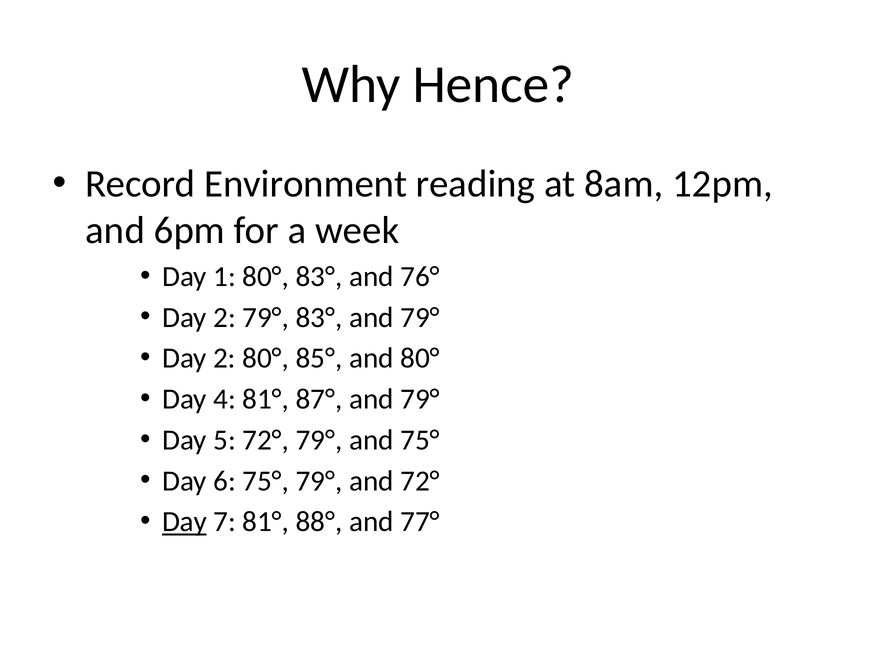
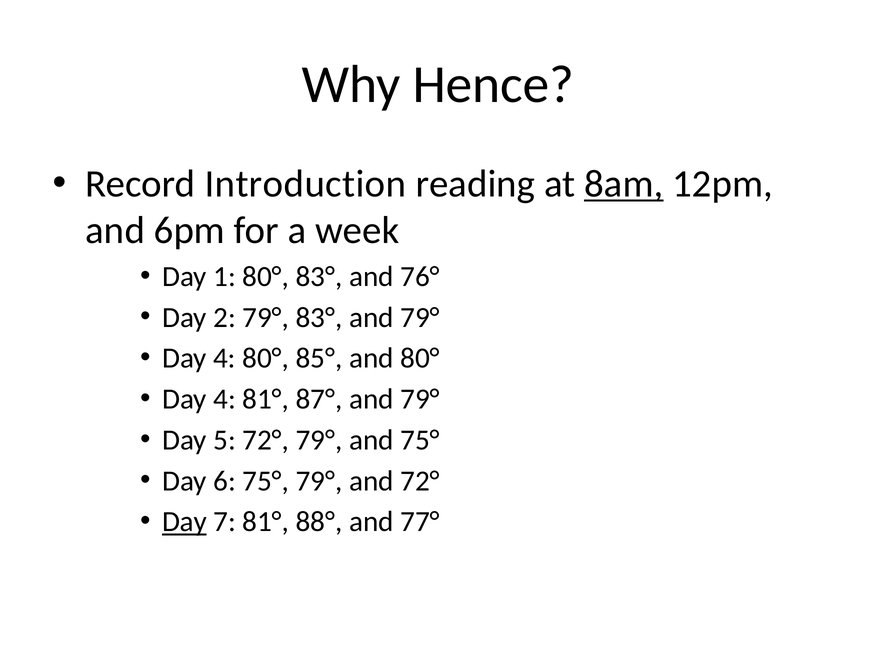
Environment: Environment -> Introduction
8am underline: none -> present
2 at (224, 358): 2 -> 4
